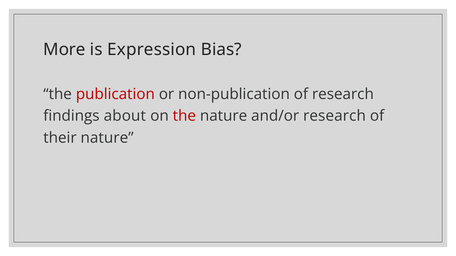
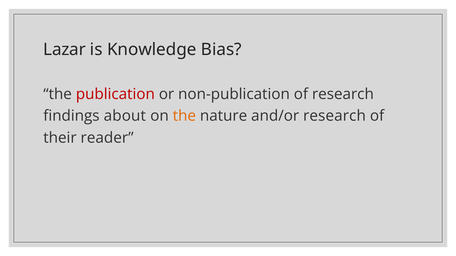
More: More -> Lazar
Expression: Expression -> Knowledge
the at (184, 116) colour: red -> orange
their nature: nature -> reader
